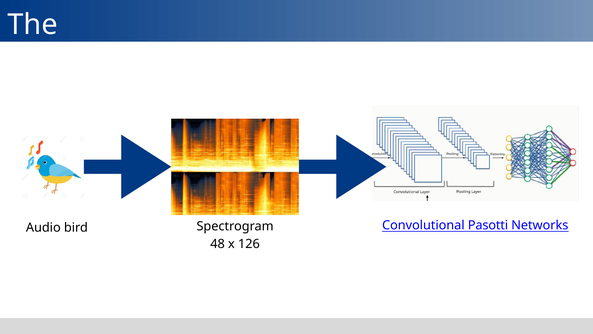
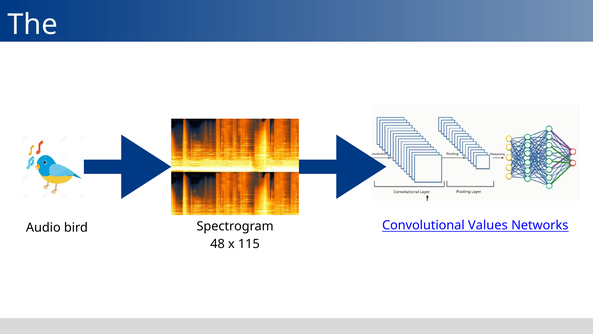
Pasotti: Pasotti -> Values
126: 126 -> 115
